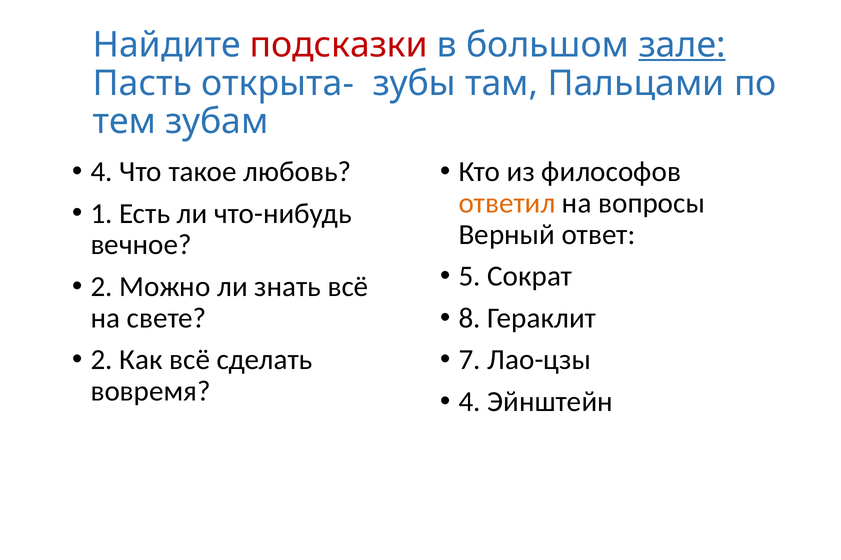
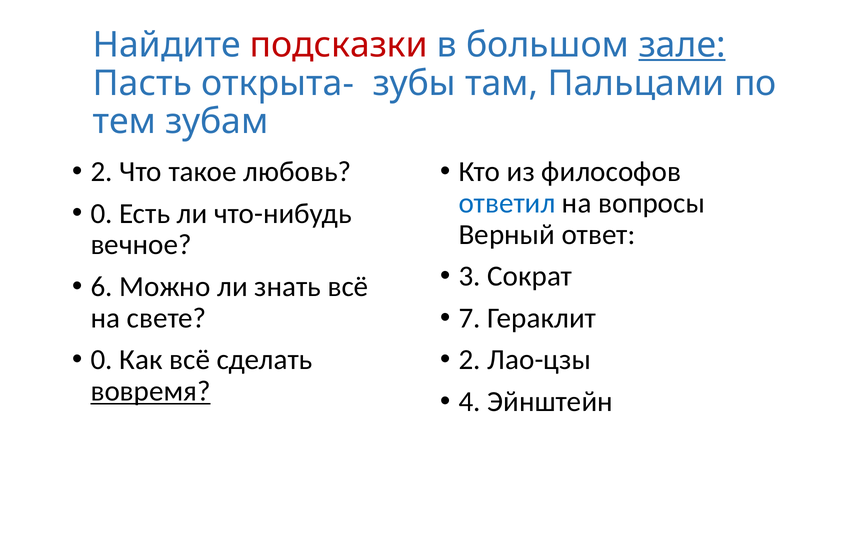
4 at (102, 172): 4 -> 2
ответил colour: orange -> blue
1 at (102, 214): 1 -> 0
5: 5 -> 3
2 at (102, 287): 2 -> 6
8: 8 -> 7
2 at (102, 360): 2 -> 0
7 at (470, 360): 7 -> 2
вовремя underline: none -> present
